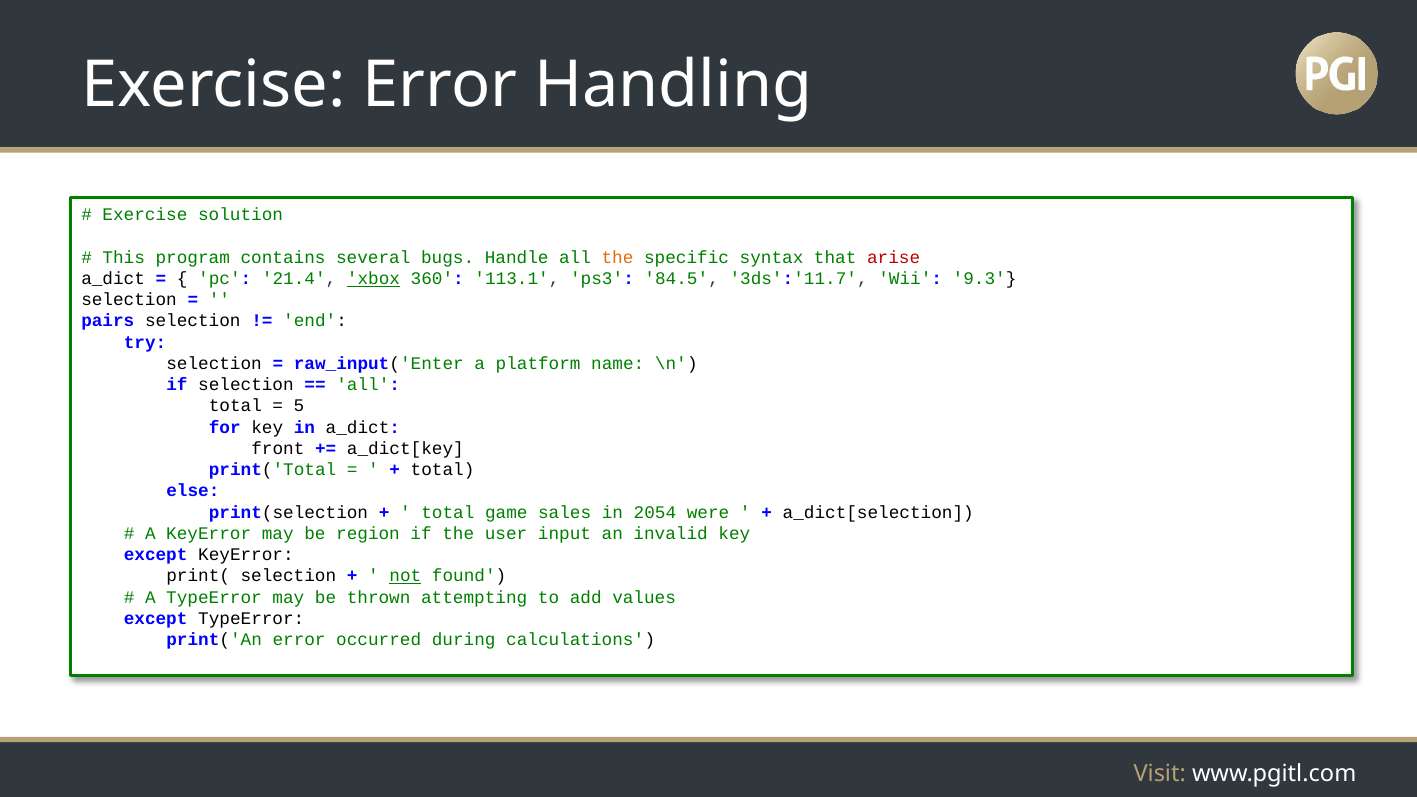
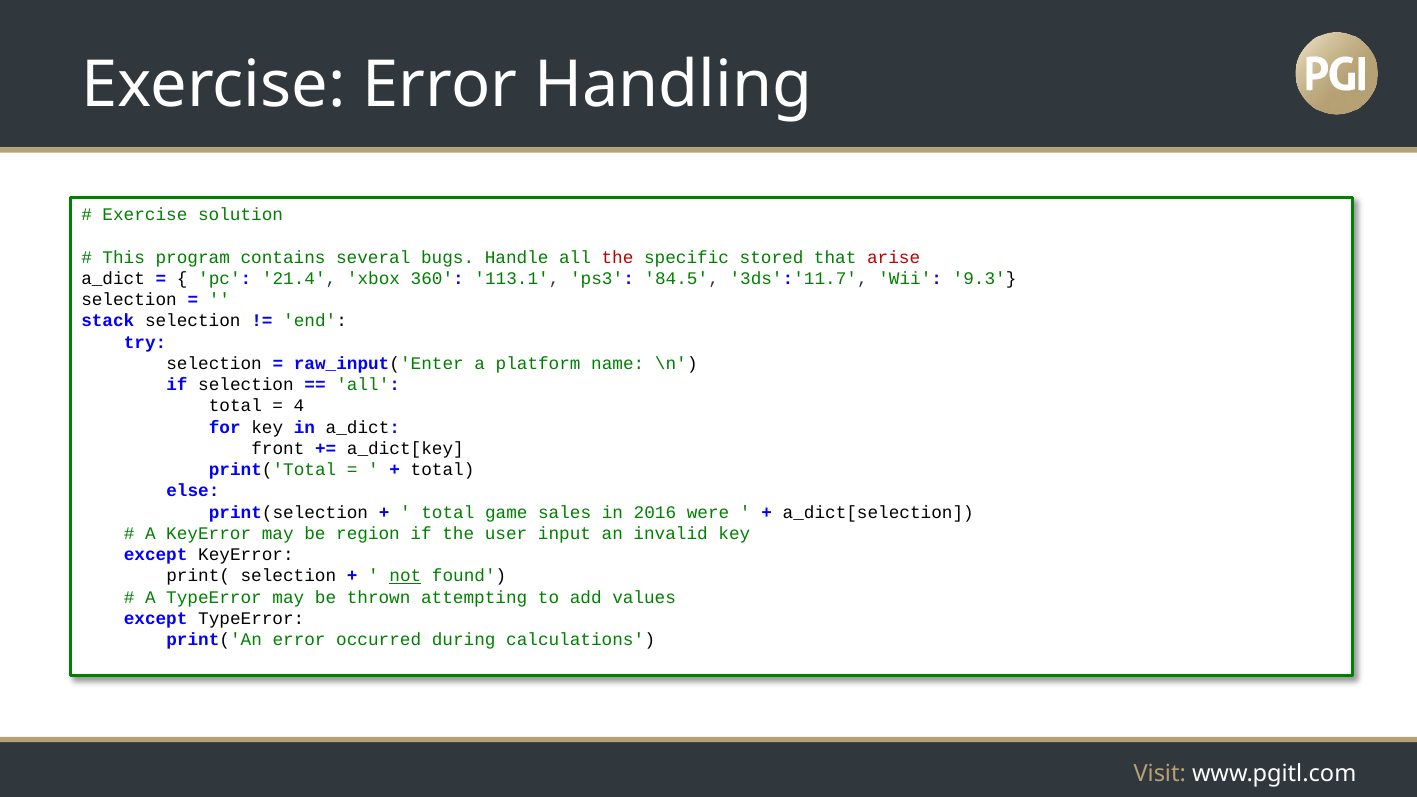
the at (618, 257) colour: orange -> red
syntax: syntax -> stored
xbox underline: present -> none
pairs: pairs -> stack
5: 5 -> 4
2054: 2054 -> 2016
